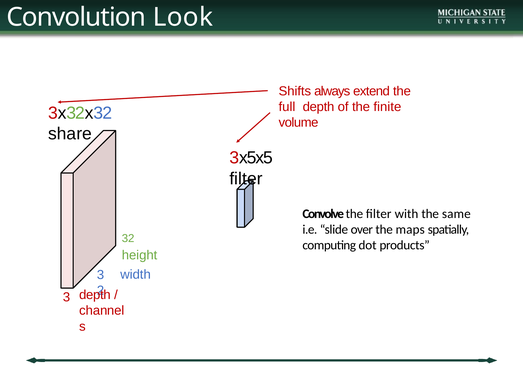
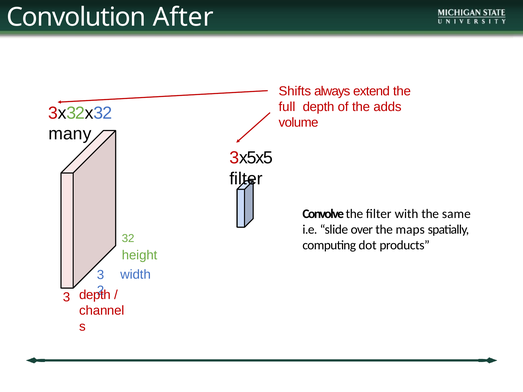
Look: Look -> After
finite: finite -> adds
share: share -> many
